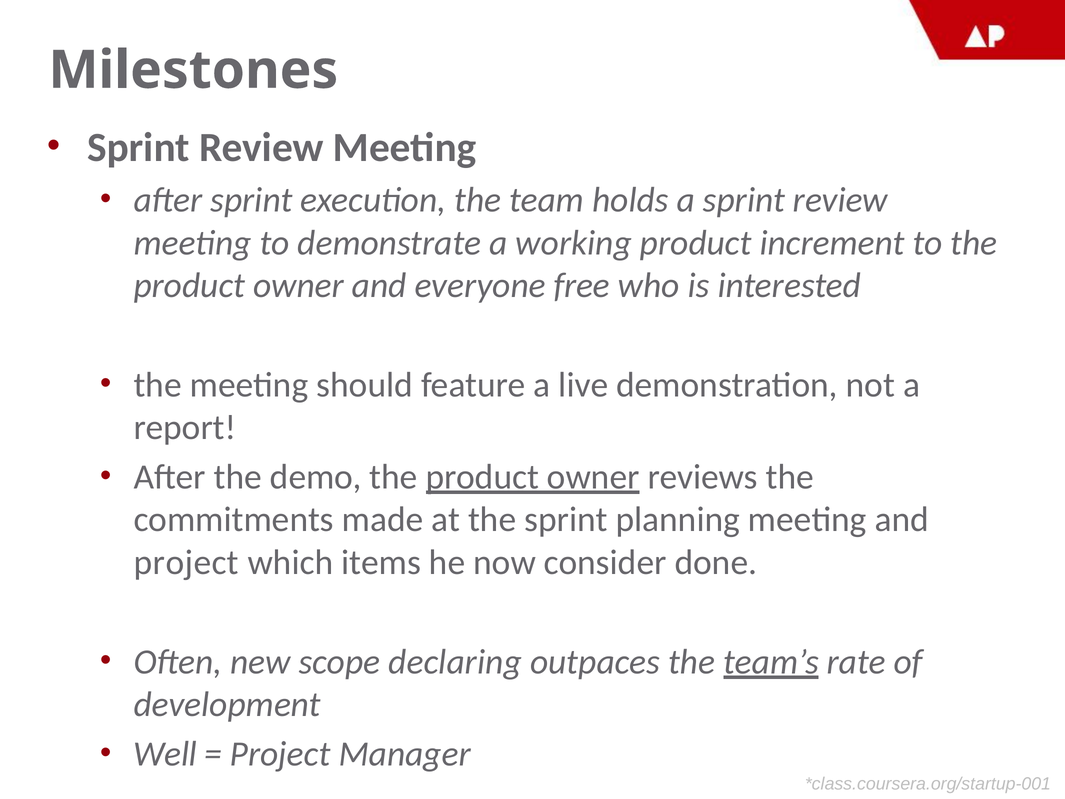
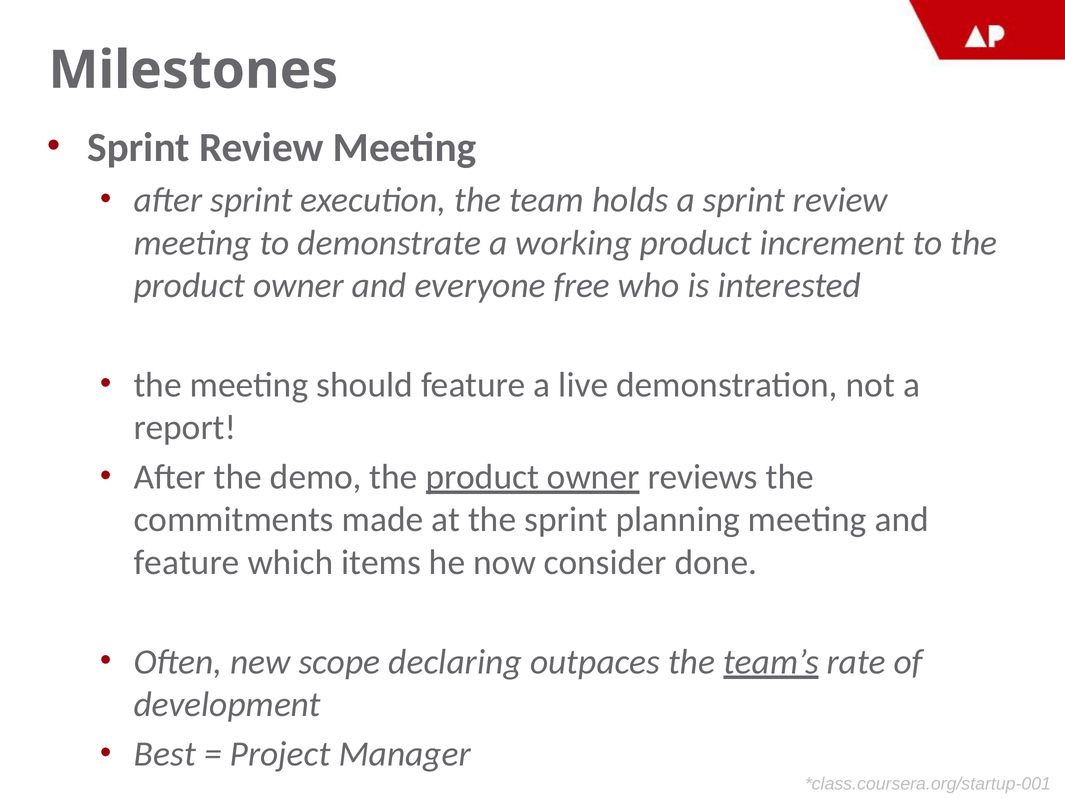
project at (186, 562): project -> feature
Well: Well -> Best
